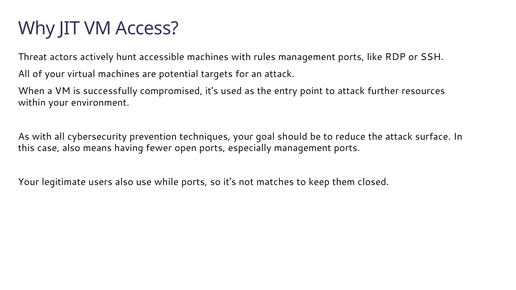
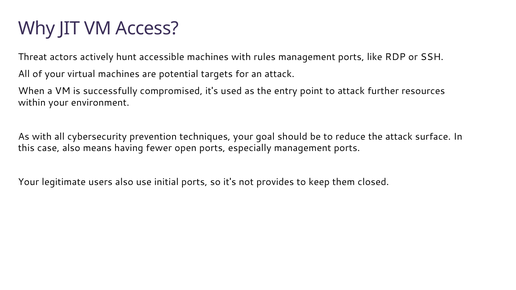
while: while -> initial
matches: matches -> provides
